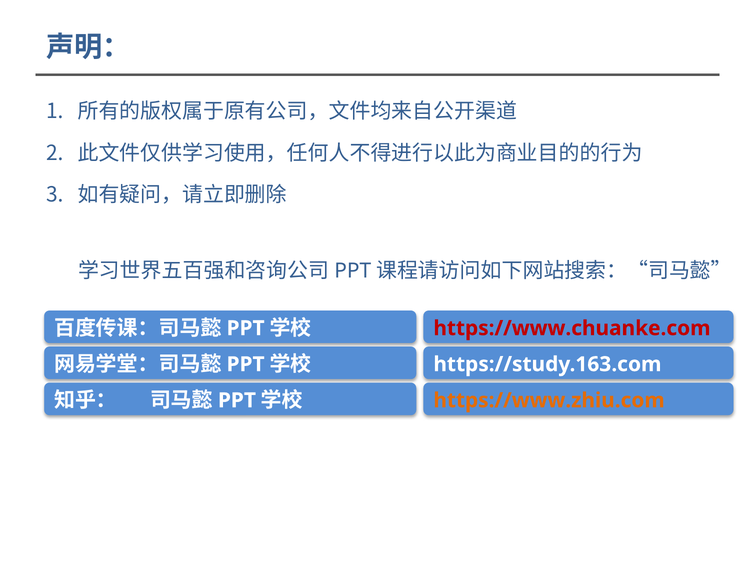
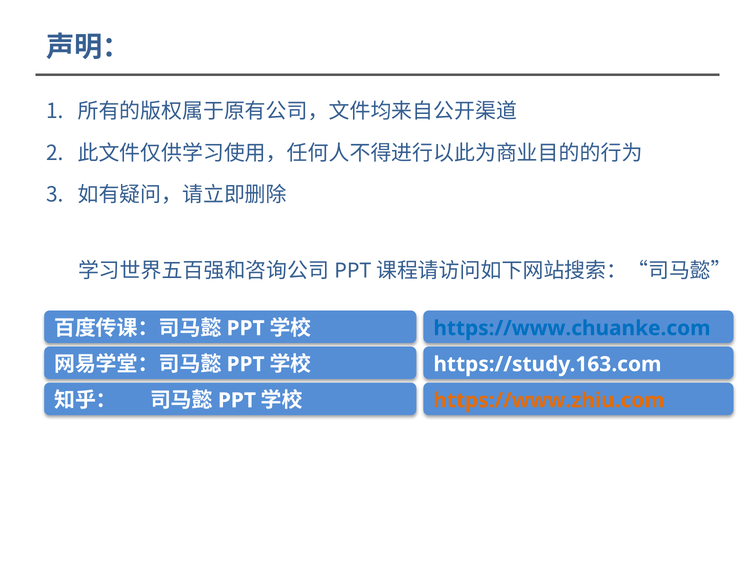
https://www.chuanke.com colour: red -> blue
